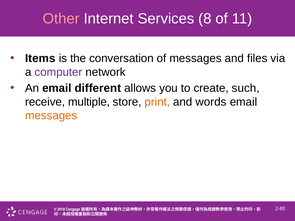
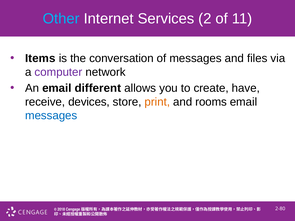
Other colour: pink -> light blue
8: 8 -> 2
such: such -> have
multiple: multiple -> devices
words: words -> rooms
messages at (51, 116) colour: orange -> blue
